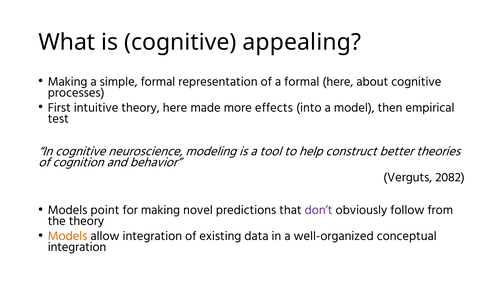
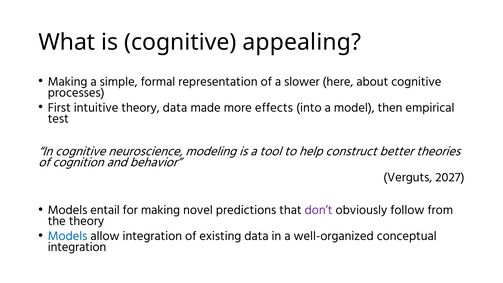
a formal: formal -> slower
theory here: here -> data
2082: 2082 -> 2027
point: point -> entail
Models at (68, 236) colour: orange -> blue
